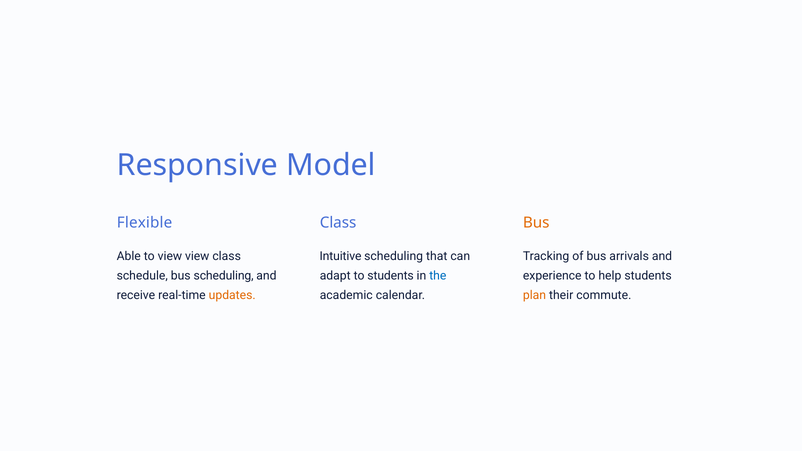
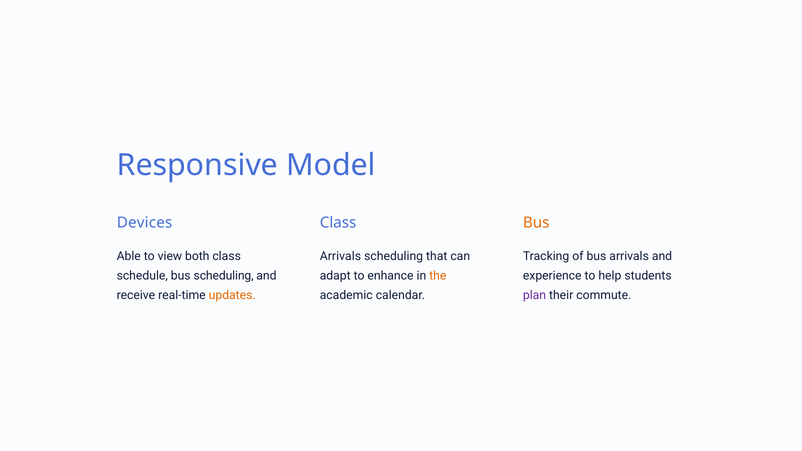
Flexible: Flexible -> Devices
view view: view -> both
Intuitive at (341, 256): Intuitive -> Arrivals
to students: students -> enhance
the colour: blue -> orange
plan colour: orange -> purple
